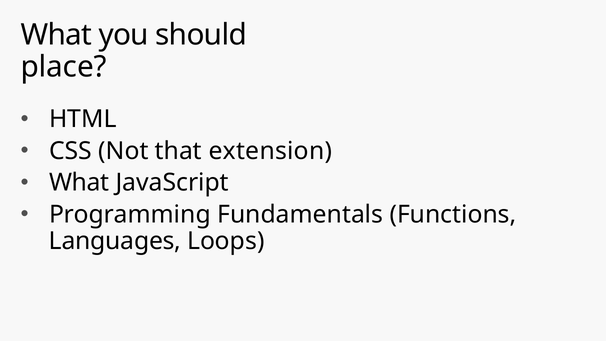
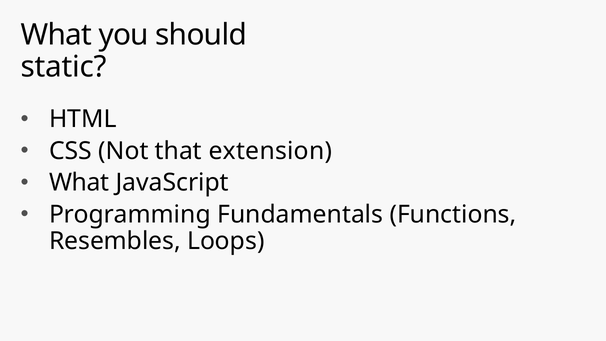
place: place -> static
Languages: Languages -> Resembles
